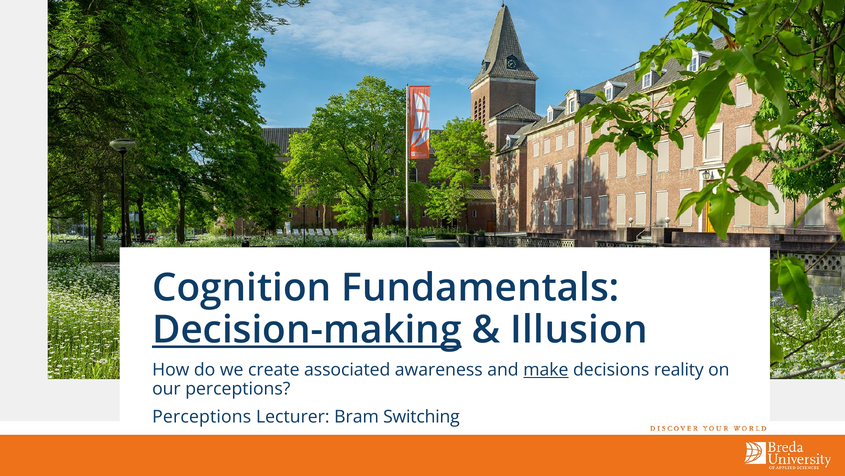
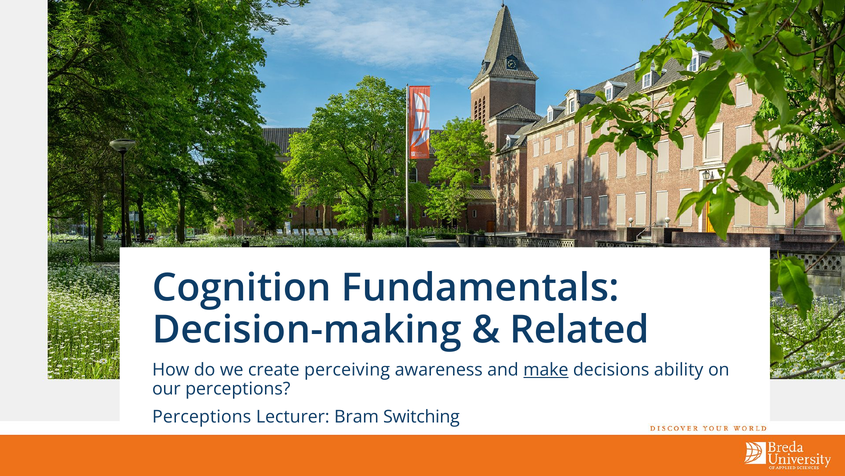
Decision-making underline: present -> none
Illusion: Illusion -> Related
associated: associated -> perceiving
reality: reality -> ability
